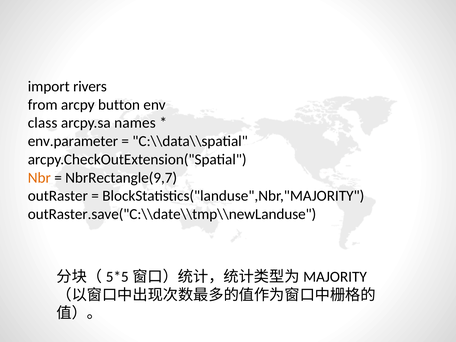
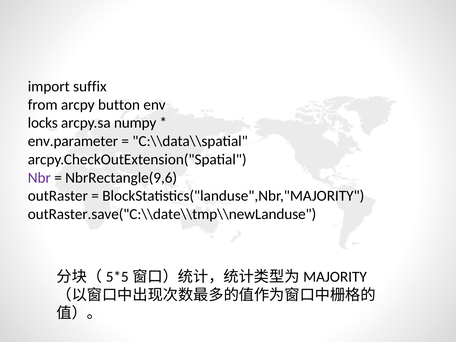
rivers: rivers -> suffix
class: class -> locks
names: names -> numpy
Nbr colour: orange -> purple
NbrRectangle(9,7: NbrRectangle(9,7 -> NbrRectangle(9,6
